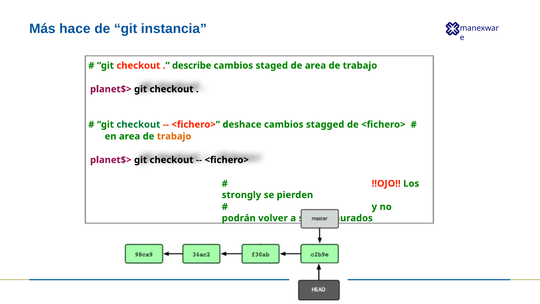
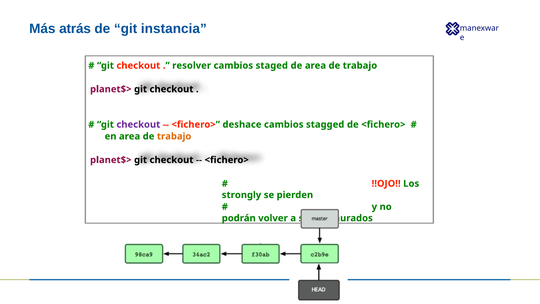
hace: hace -> atrás
describe: describe -> resolver
checkout at (138, 124) colour: green -> purple
